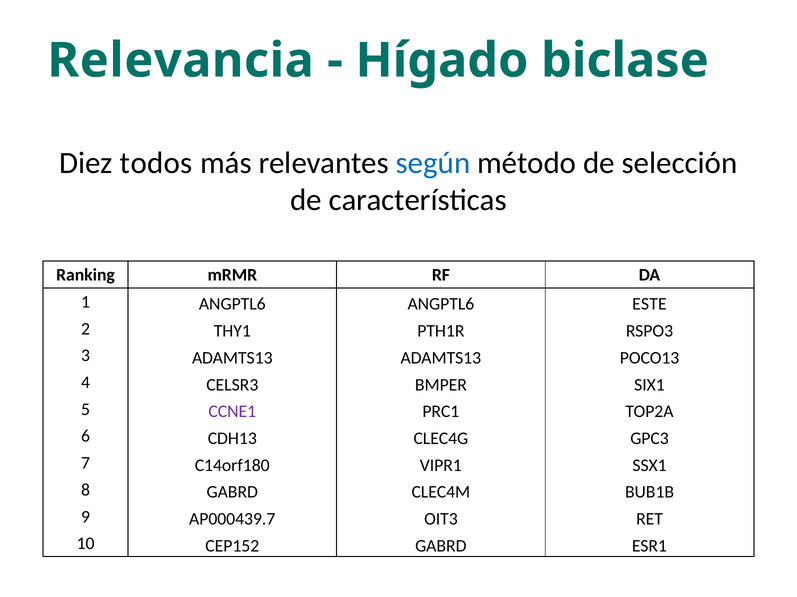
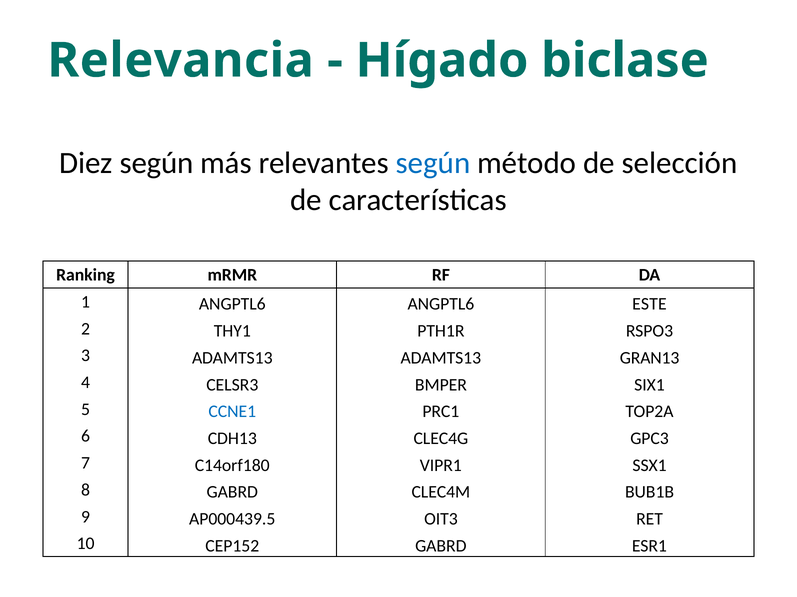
Diez todos: todos -> según
POCO13: POCO13 -> GRAN13
CCNE1 colour: purple -> blue
AP000439.7: AP000439.7 -> AP000439.5
